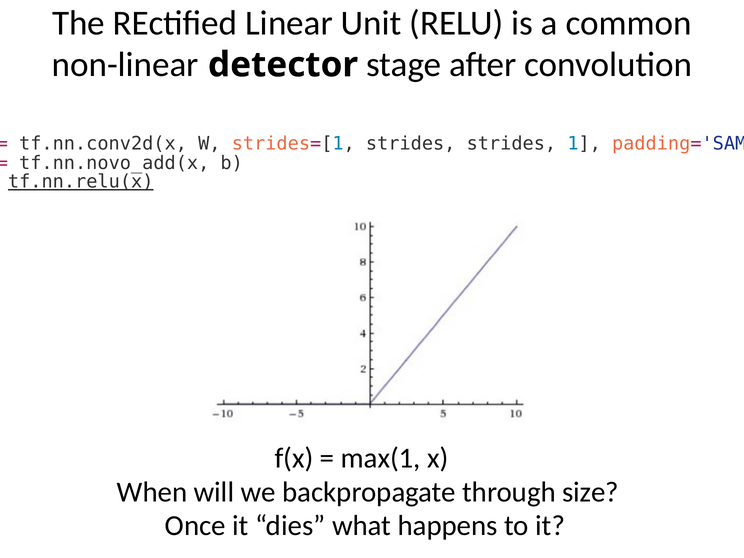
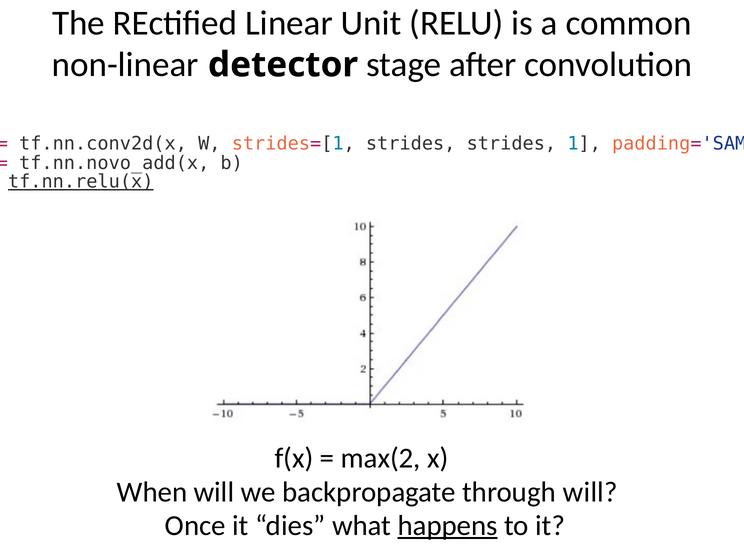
max(1: max(1 -> max(2
through size: size -> will
happens underline: none -> present
